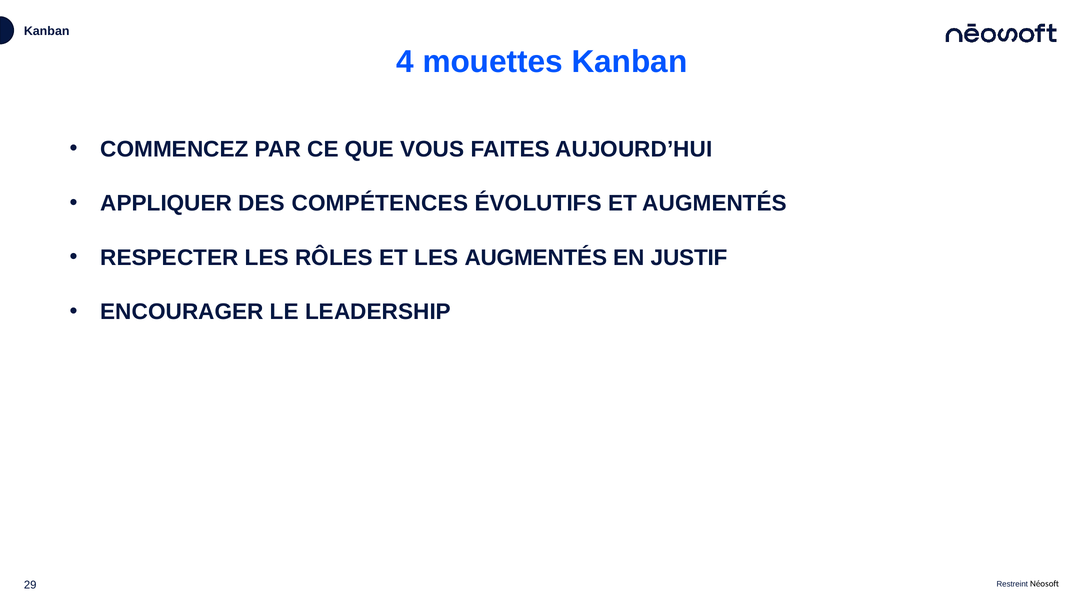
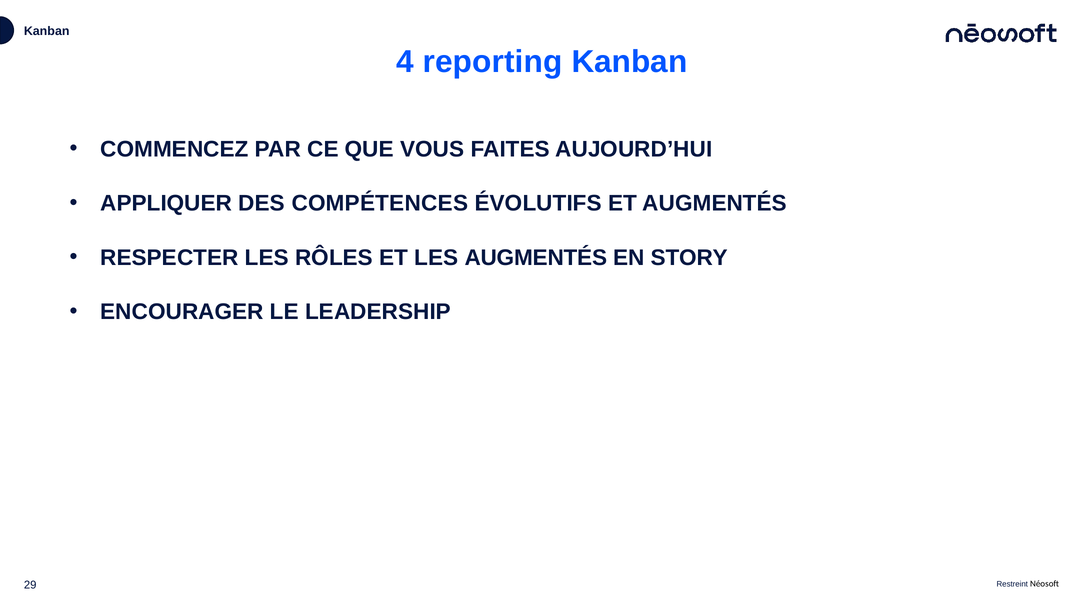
mouettes: mouettes -> reporting
JUSTIF: JUSTIF -> STORY
